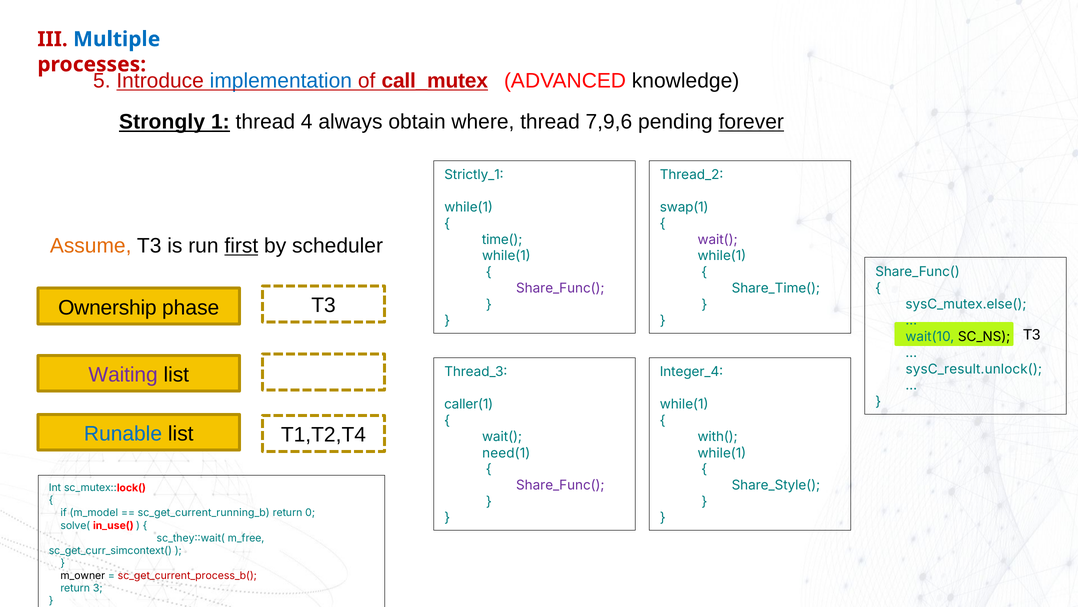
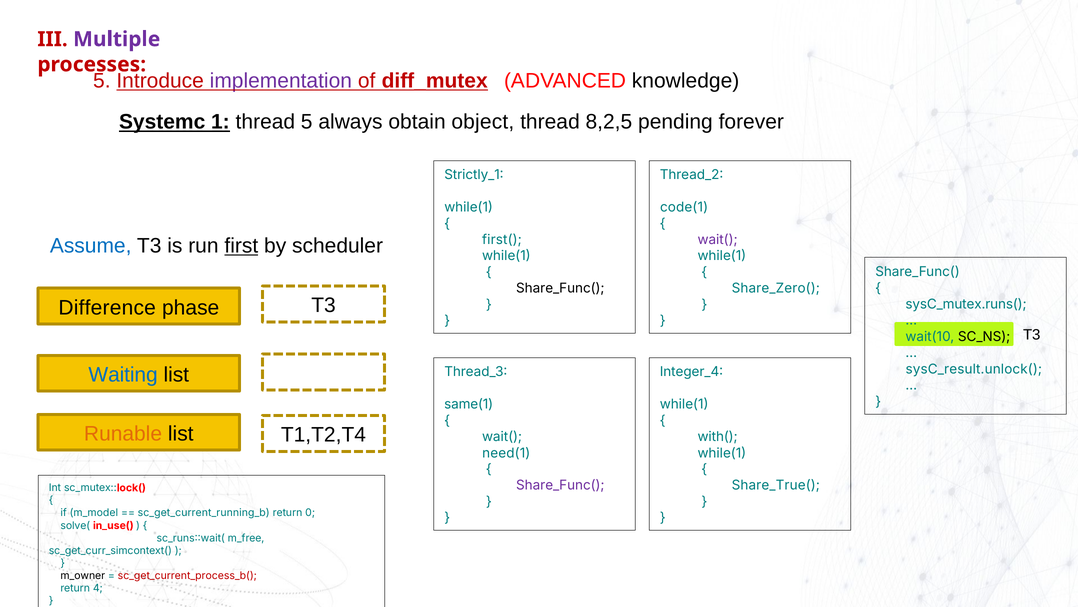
Multiple colour: blue -> purple
implementation colour: blue -> purple
call_mutex: call_mutex -> diff_mutex
Strongly: Strongly -> Systemc
thread 4: 4 -> 5
where: where -> object
7,9,6: 7,9,6 -> 8,2,5
forever underline: present -> none
swap(1: swap(1 -> code(1
time(: time( -> first(
Assume colour: orange -> blue
Share_Func( at (560, 288) colour: purple -> black
Share_Time(: Share_Time( -> Share_Zero(
Ownership: Ownership -> Difference
sysC_mutex.else(: sysC_mutex.else( -> sysC_mutex.runs(
Waiting colour: purple -> blue
caller(1: caller(1 -> same(1
Runable colour: blue -> orange
Share_Style(: Share_Style( -> Share_True(
sc_they::wait(: sc_they::wait( -> sc_runs::wait(
3: 3 -> 4
